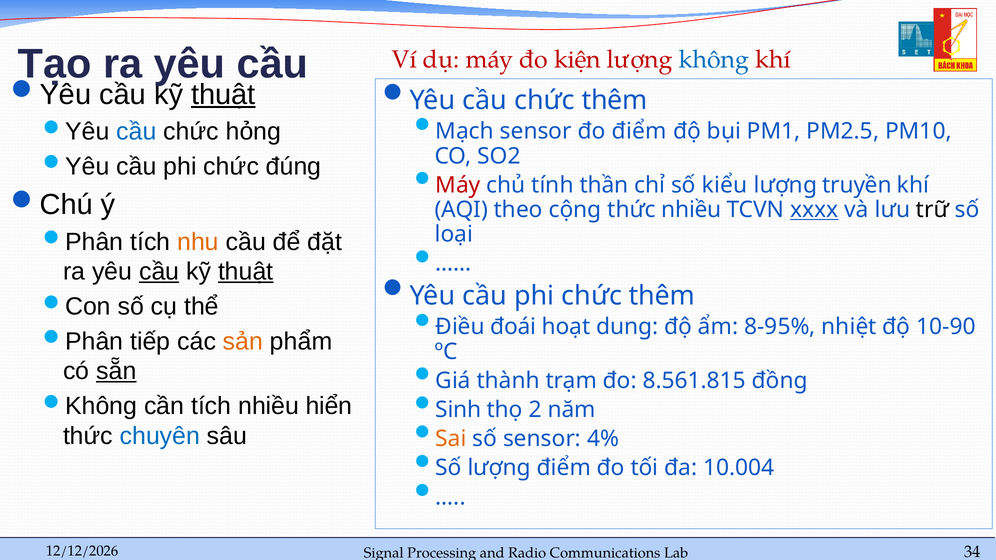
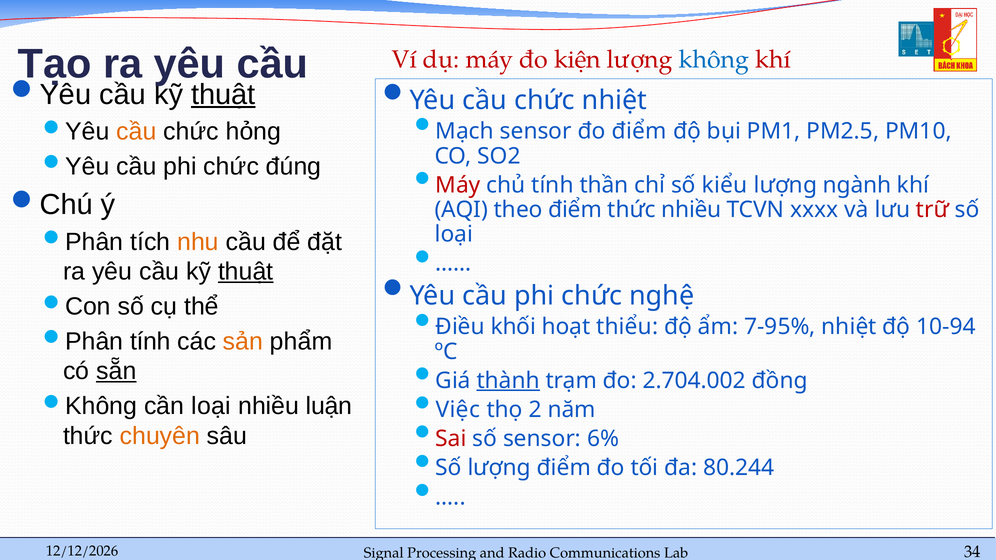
cầu chức thêm: thêm -> nhiệt
cầu at (136, 132) colour: blue -> orange
truyền: truyền -> ngành
theo cộng: cộng -> điểm
xxxx underline: present -> none
trữ colour: black -> red
cầu at (159, 272) underline: present -> none
phi chức thêm: thêm -> nghệ
đoái: đoái -> khối
dung: dung -> thiểu
8-95%: 8-95% -> 7-95%
10-90: 10-90 -> 10-94
tiếp at (150, 342): tiếp -> tính
thành underline: none -> present
8.561.815: 8.561.815 -> 2.704.002
cần tích: tích -> loại
hiển: hiển -> luận
Sinh: Sinh -> Việc
chuyên colour: blue -> orange
Sai colour: orange -> red
4%: 4% -> 6%
10.004: 10.004 -> 80.244
